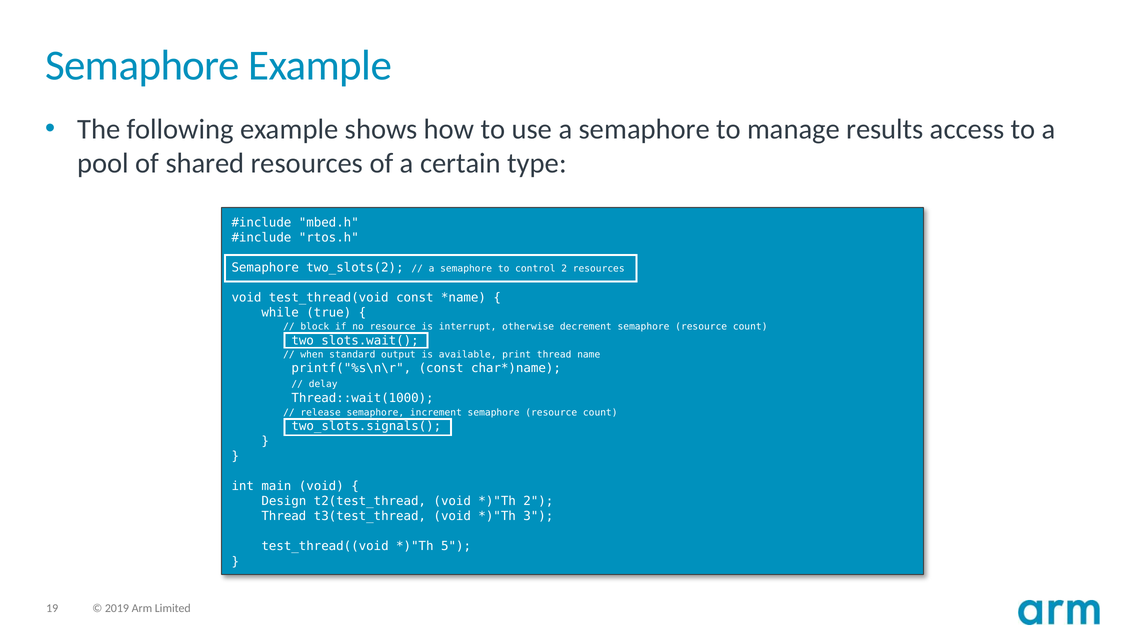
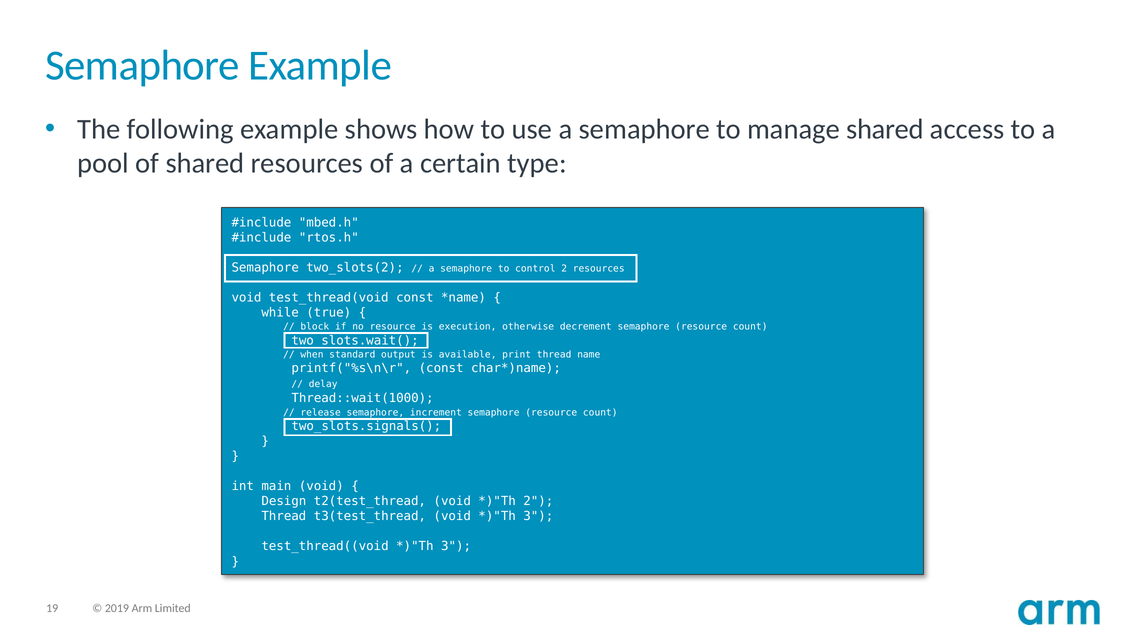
manage results: results -> shared
interrupt: interrupt -> execution
5 at (456, 546): 5 -> 3
